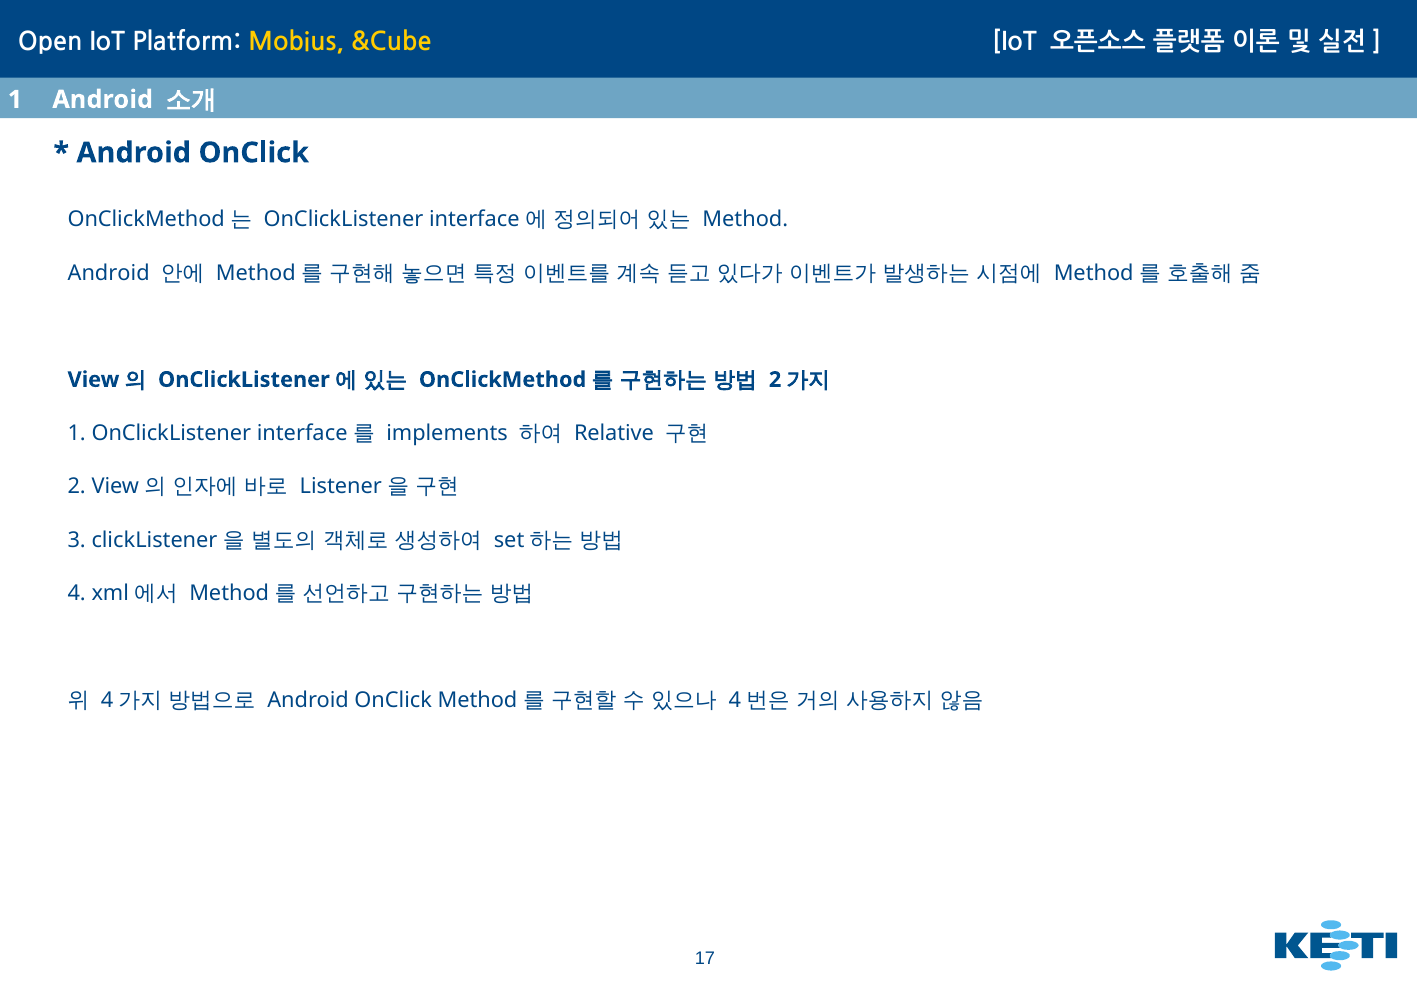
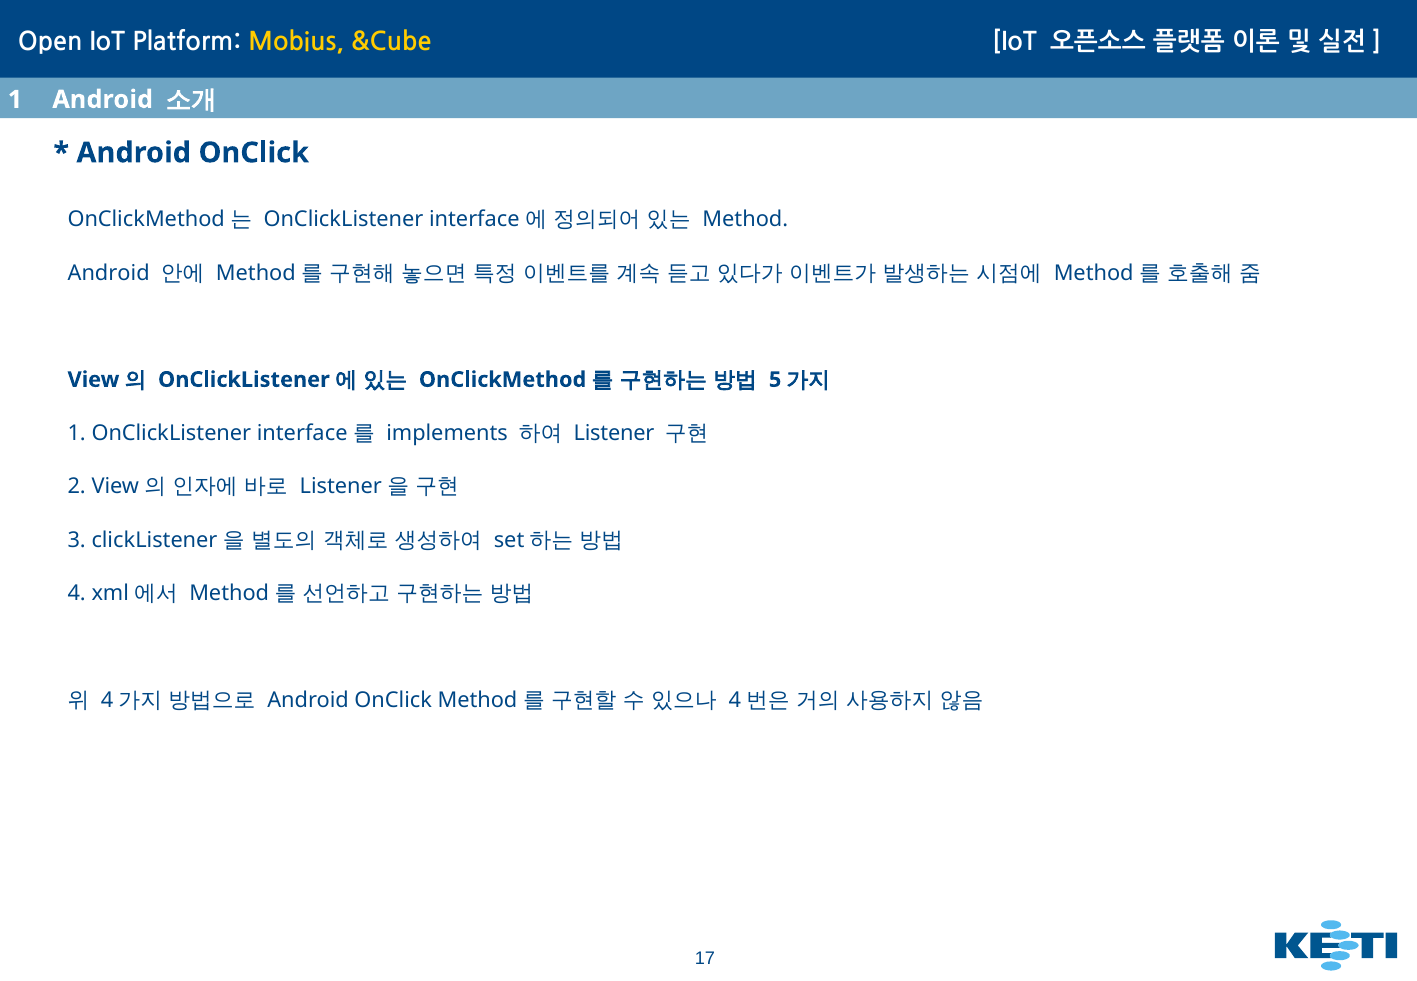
2 at (775, 380): 2 -> 5
Relative at (614, 433): Relative -> Listener
